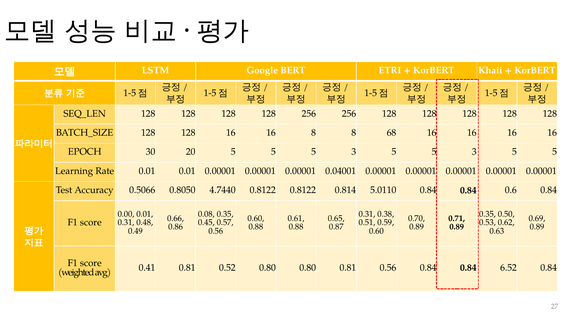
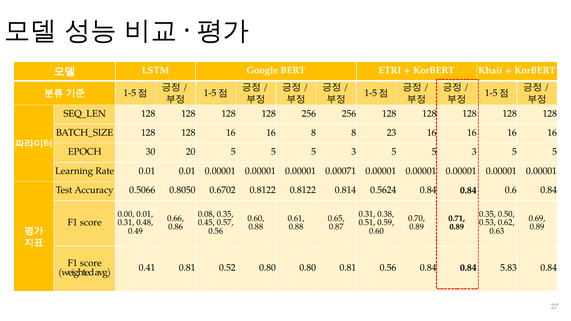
68: 68 -> 23
0.04001: 0.04001 -> 0.00071
4.7440: 4.7440 -> 0.6702
5.0110: 5.0110 -> 0.5624
6.52: 6.52 -> 5.83
